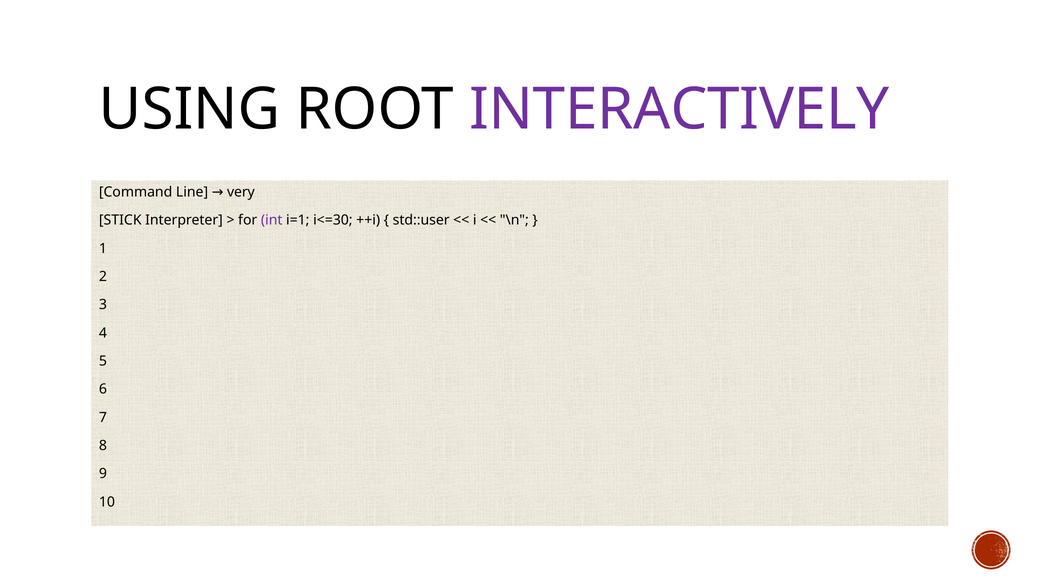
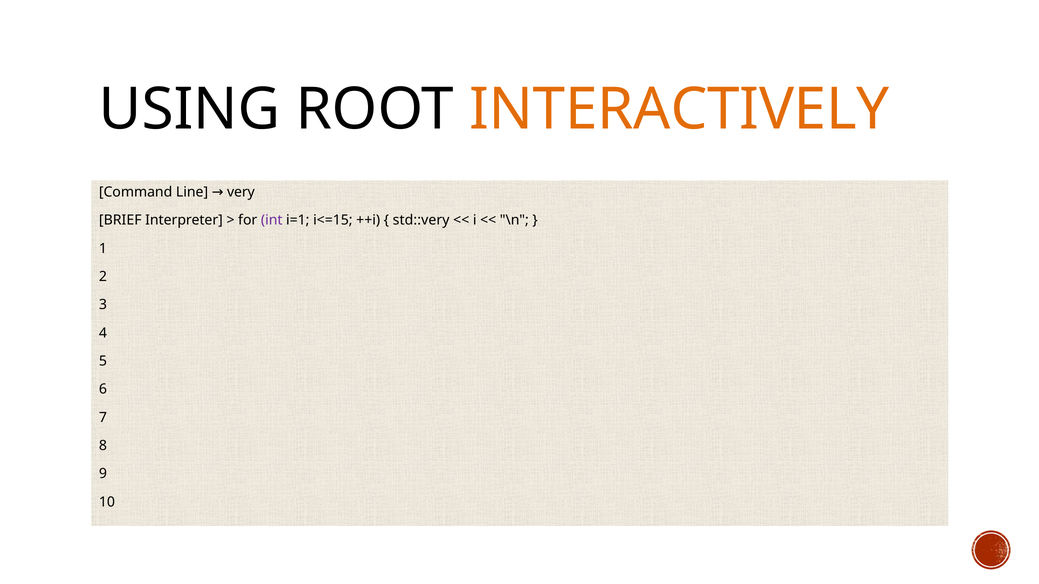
INTERACTIVELY colour: purple -> orange
STICK: STICK -> BRIEF
i<=30: i<=30 -> i<=15
std::user: std::user -> std::very
